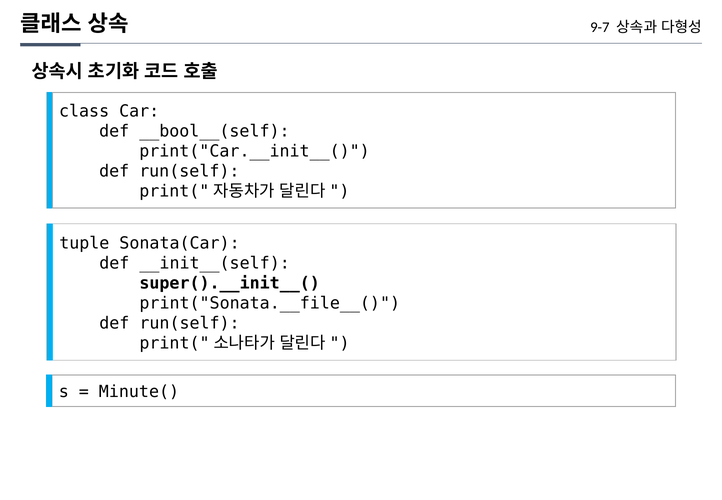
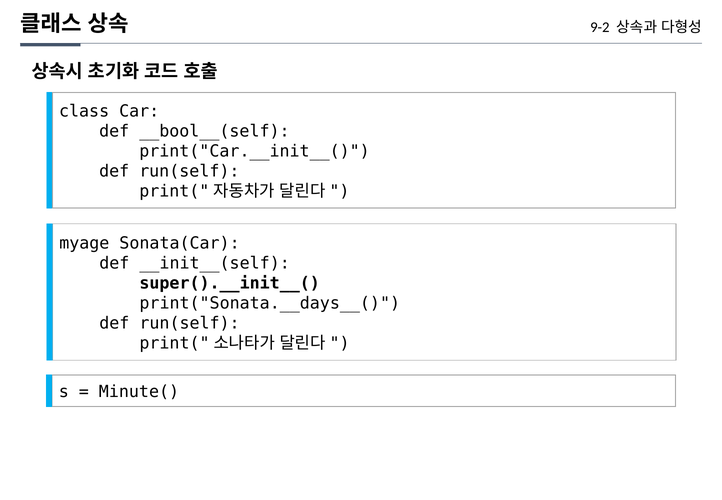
9-7: 9-7 -> 9-2
tuple: tuple -> myage
print("Sonata.__file__(: print("Sonata.__file__( -> print("Sonata.__days__(
